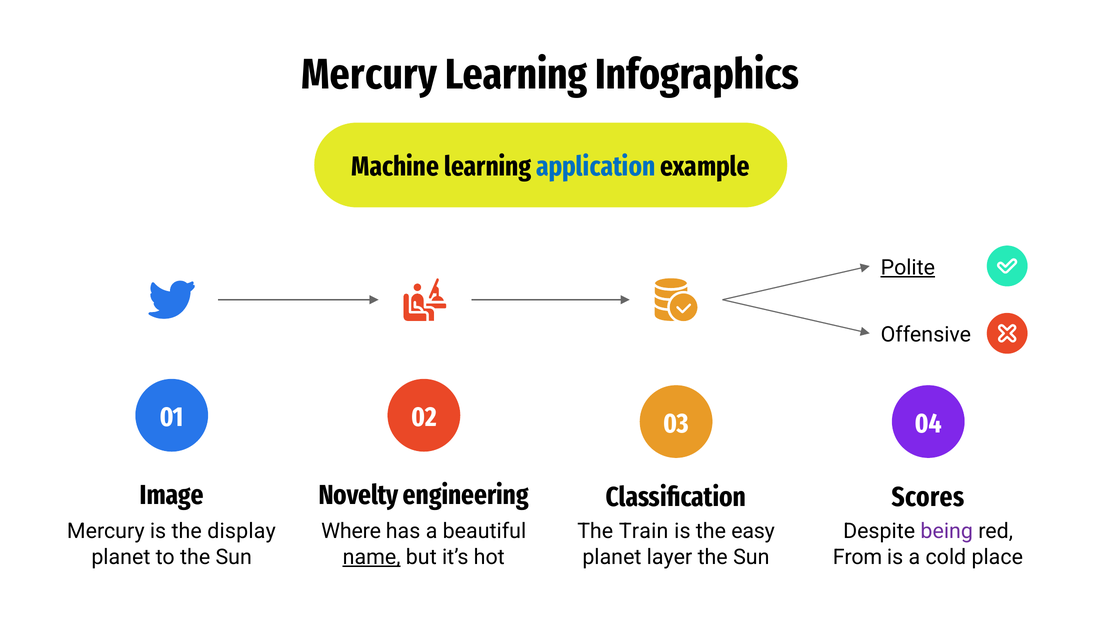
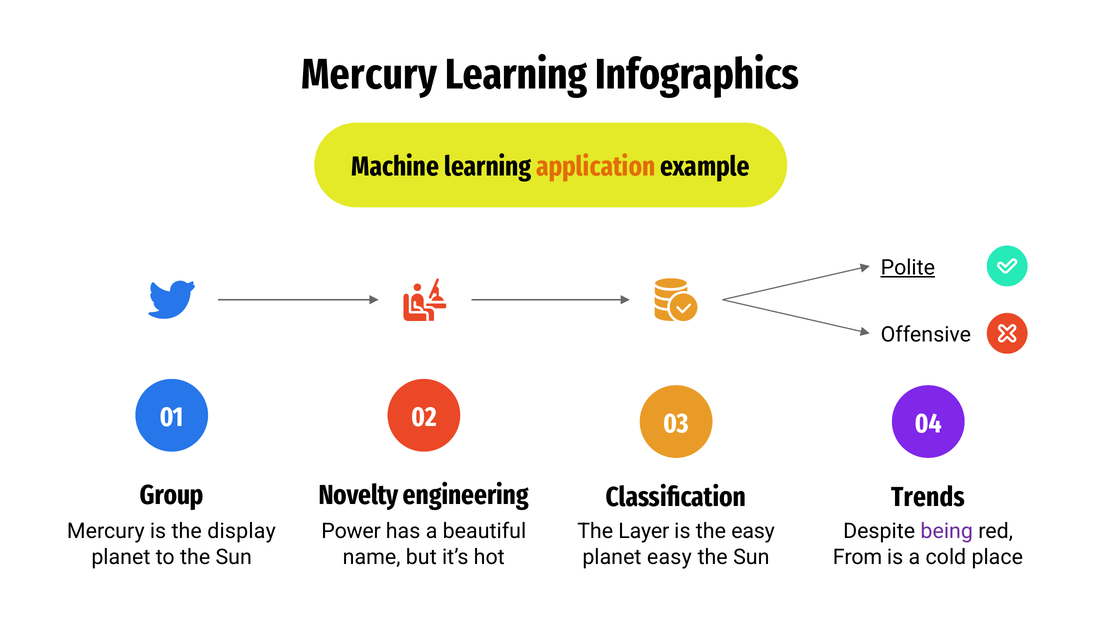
application colour: blue -> orange
Image: Image -> Group
Scores: Scores -> Trends
Where: Where -> Power
Train: Train -> Layer
name underline: present -> none
planet layer: layer -> easy
